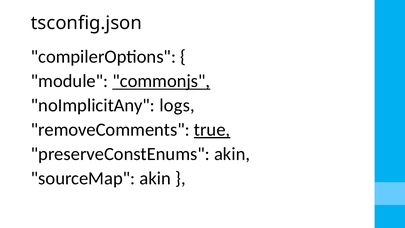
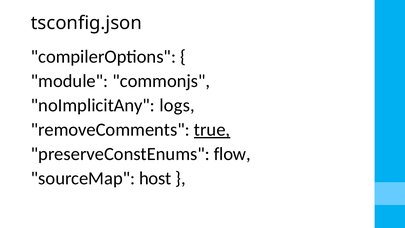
commonjs underline: present -> none
preserveConstEnums akin: akin -> flow
sourceMap akin: akin -> host
